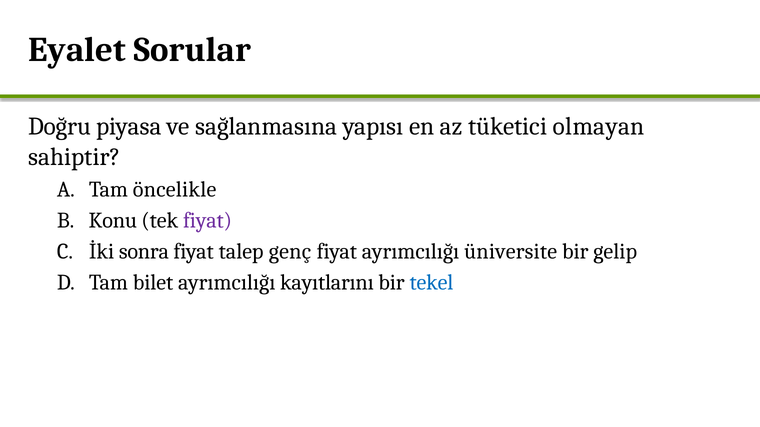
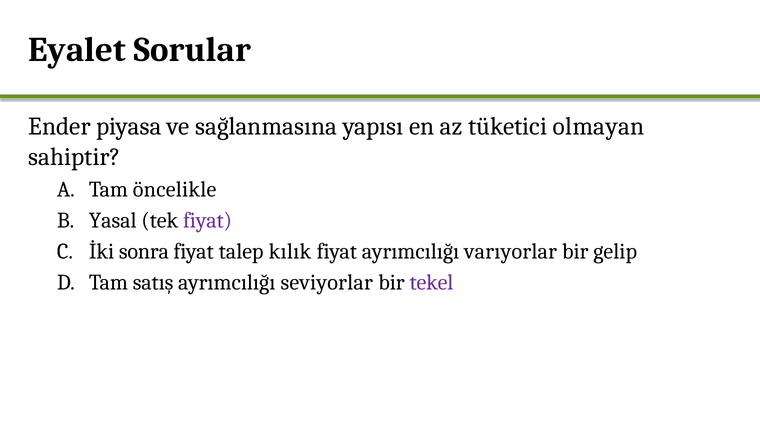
Doğru: Doğru -> Ender
Konu: Konu -> Yasal
genç: genç -> kılık
üniversite: üniversite -> varıyorlar
bilet: bilet -> satış
kayıtlarını: kayıtlarını -> seviyorlar
tekel colour: blue -> purple
